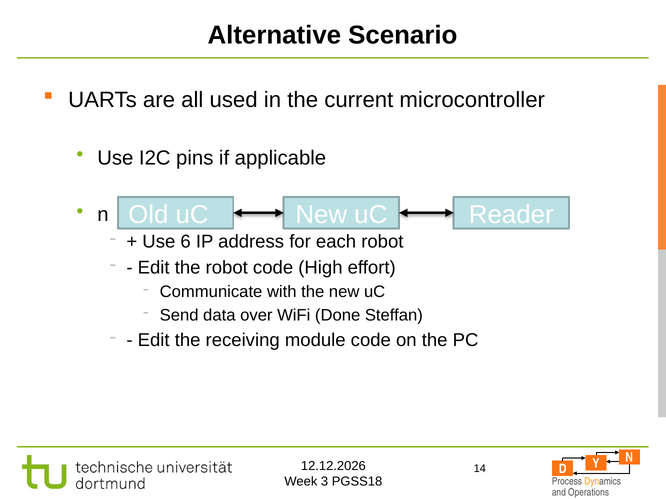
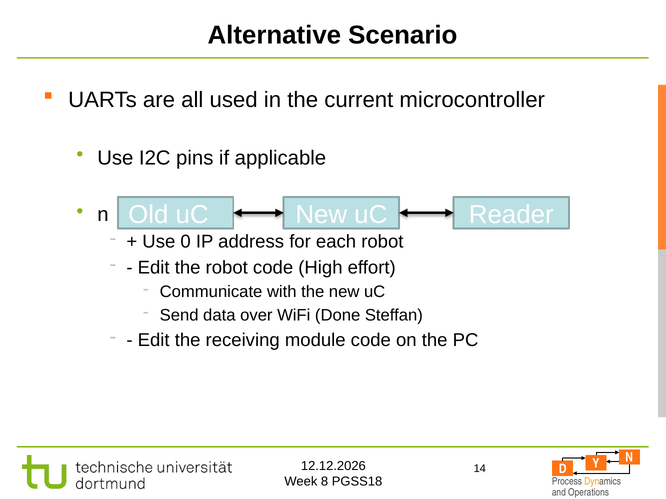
6: 6 -> 0
3: 3 -> 8
